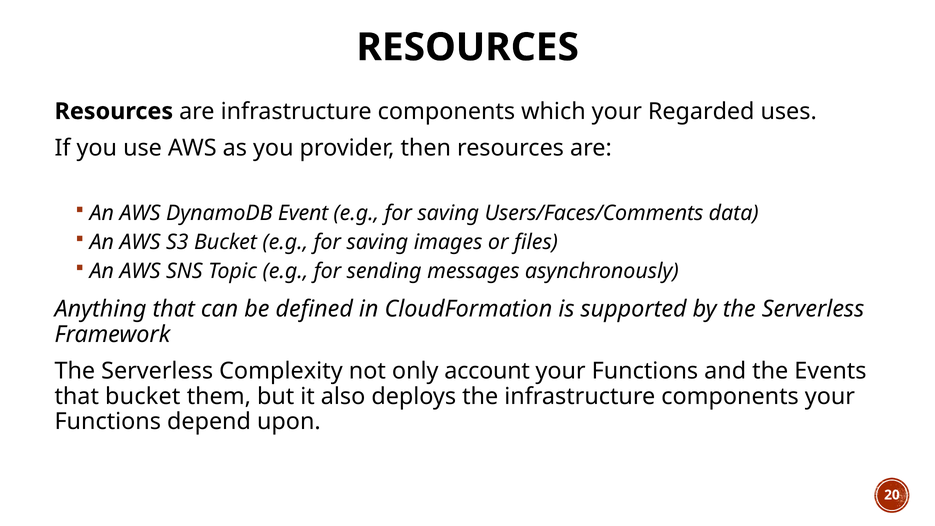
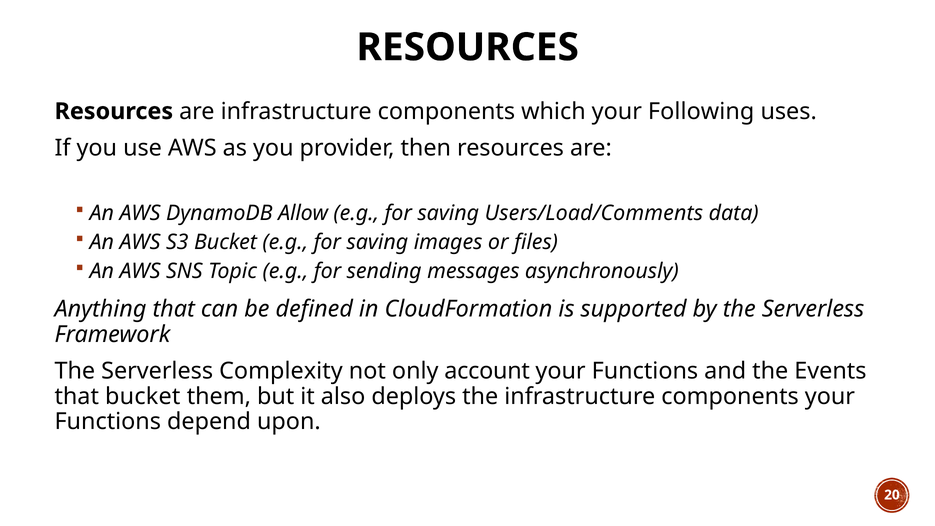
Regarded: Regarded -> Following
Event: Event -> Allow
Users/Faces/Comments: Users/Faces/Comments -> Users/Load/Comments
